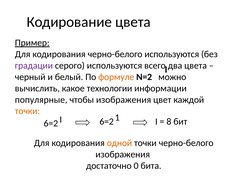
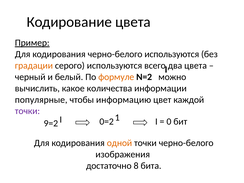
градации colour: purple -> orange
технологии: технологии -> количества
чтобы изображения: изображения -> информацию
точки at (27, 111) colour: orange -> purple
6=2 at (51, 123): 6=2 -> 9=2
6=2 at (107, 122): 6=2 -> 0=2
8: 8 -> 0
0: 0 -> 8
